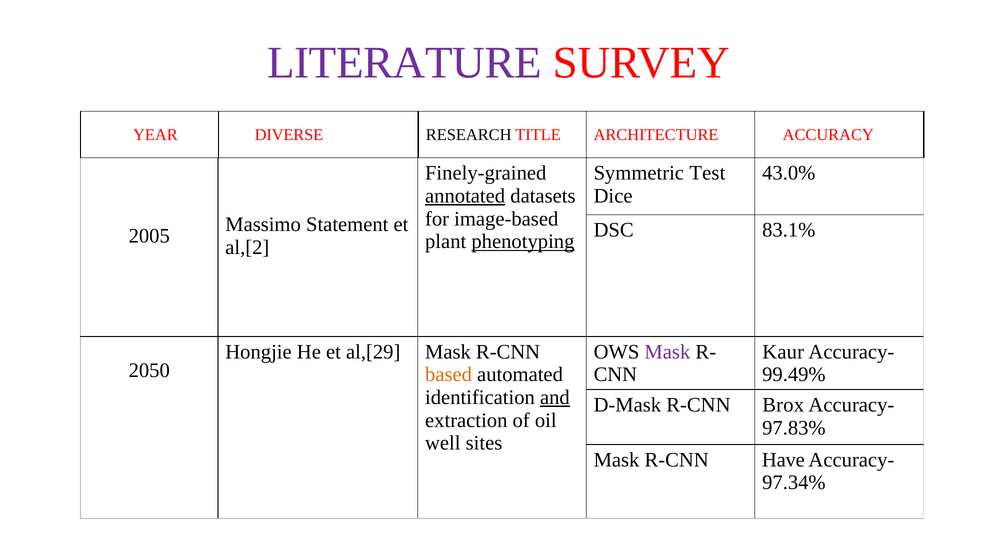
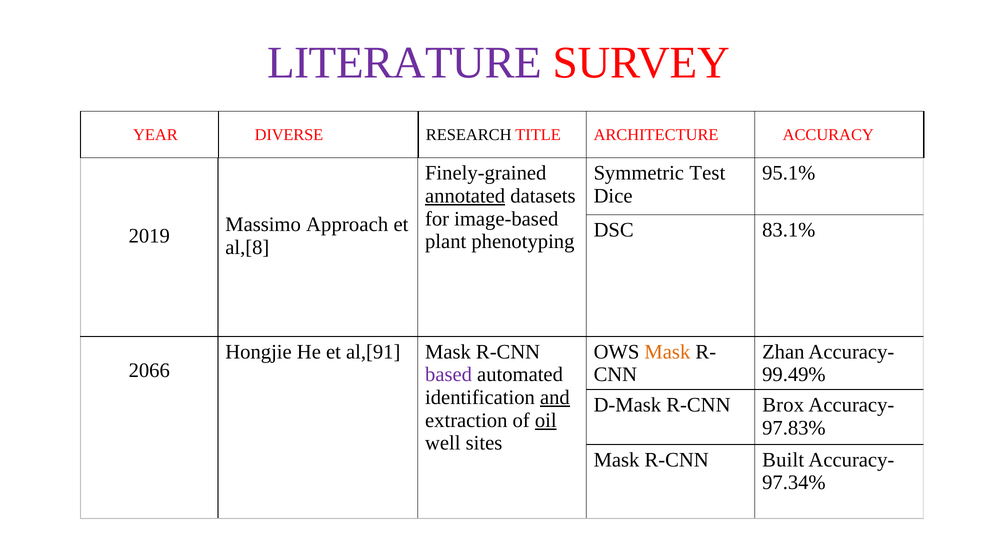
43.0%: 43.0% -> 95.1%
Statement: Statement -> Approach
2005: 2005 -> 2019
phenotyping underline: present -> none
al,[2: al,[2 -> al,[8
al,[29: al,[29 -> al,[91
Mask at (667, 352) colour: purple -> orange
Kaur: Kaur -> Zhan
2050: 2050 -> 2066
based colour: orange -> purple
oil underline: none -> present
Have: Have -> Built
